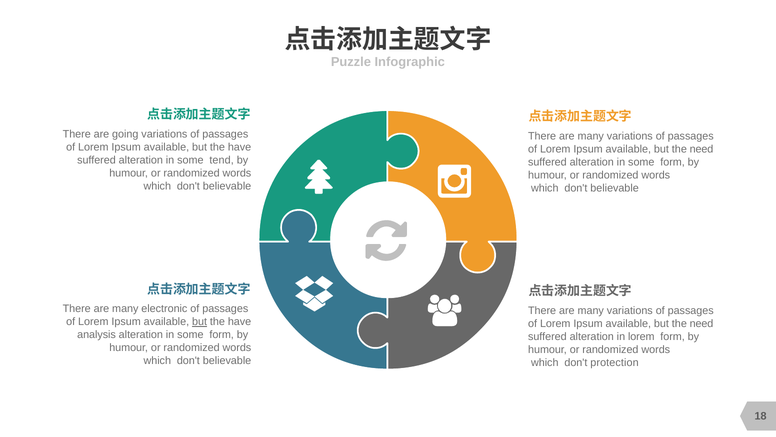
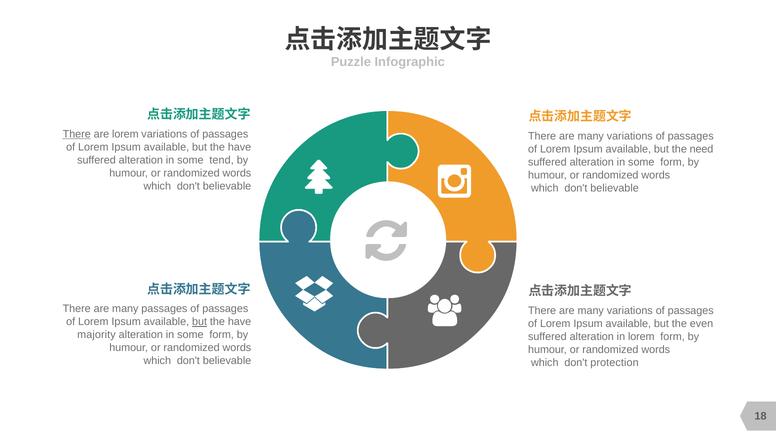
There at (77, 134) underline: none -> present
are going: going -> lorem
many electronic: electronic -> passages
need at (702, 323): need -> even
analysis: analysis -> majority
